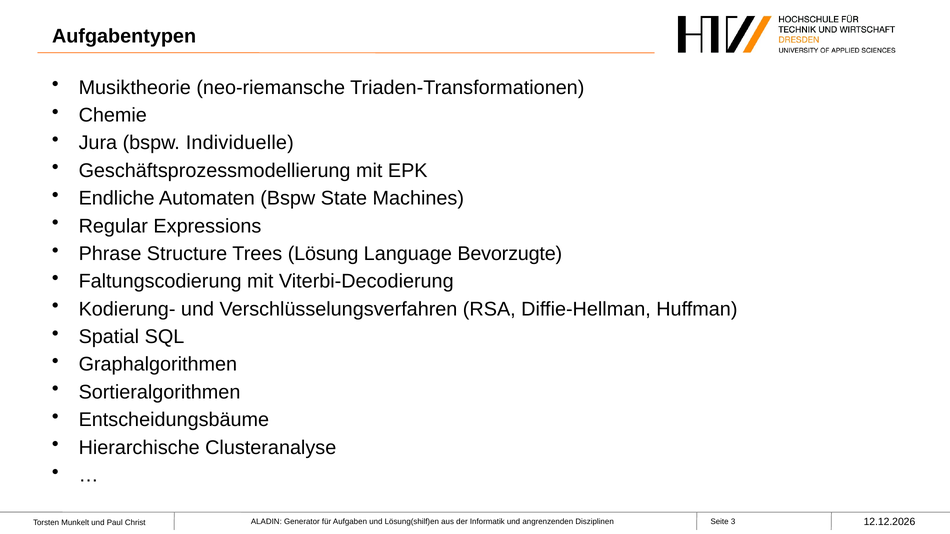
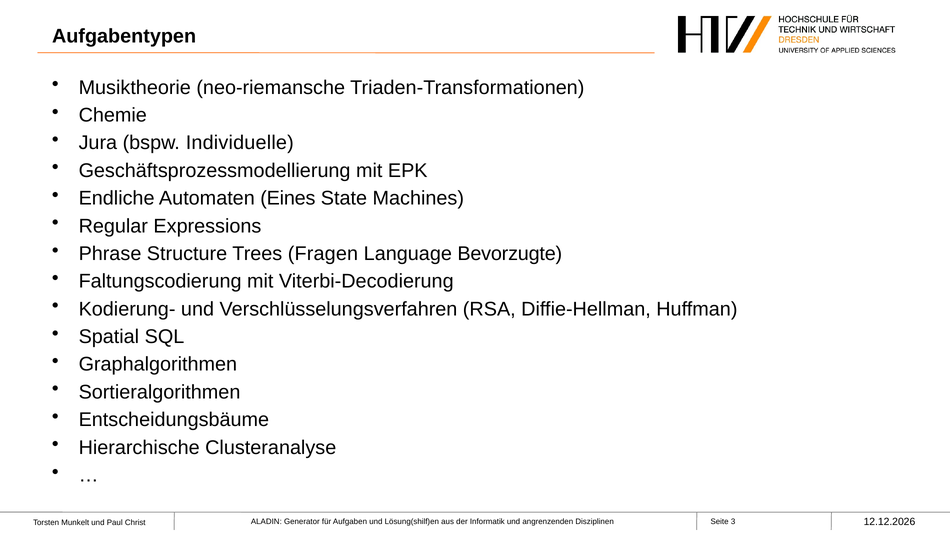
Automaten Bspw: Bspw -> Eines
Lösung: Lösung -> Fragen
